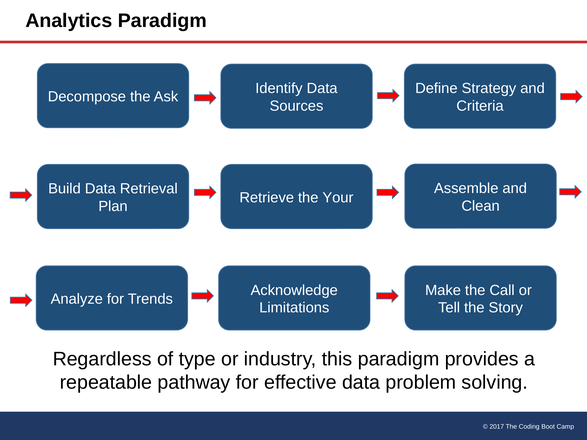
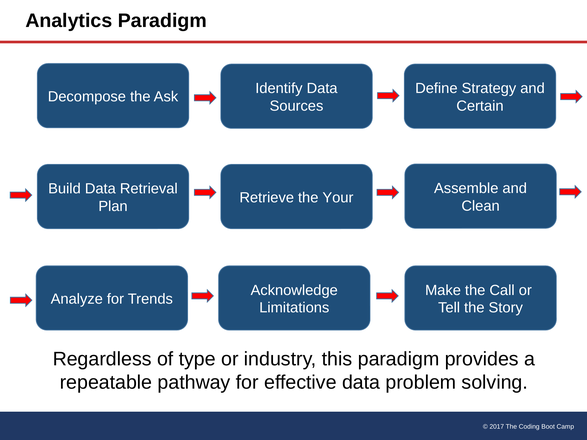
Criteria: Criteria -> Certain
